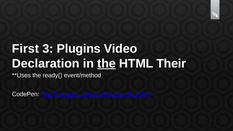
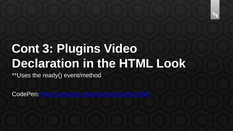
First: First -> Cont
the at (106, 63) underline: present -> none
Their: Their -> Look
